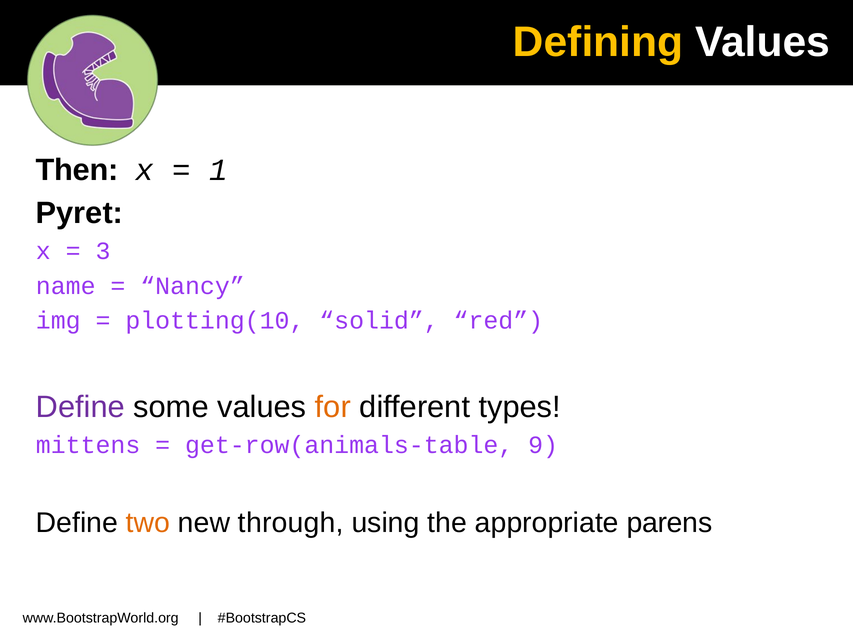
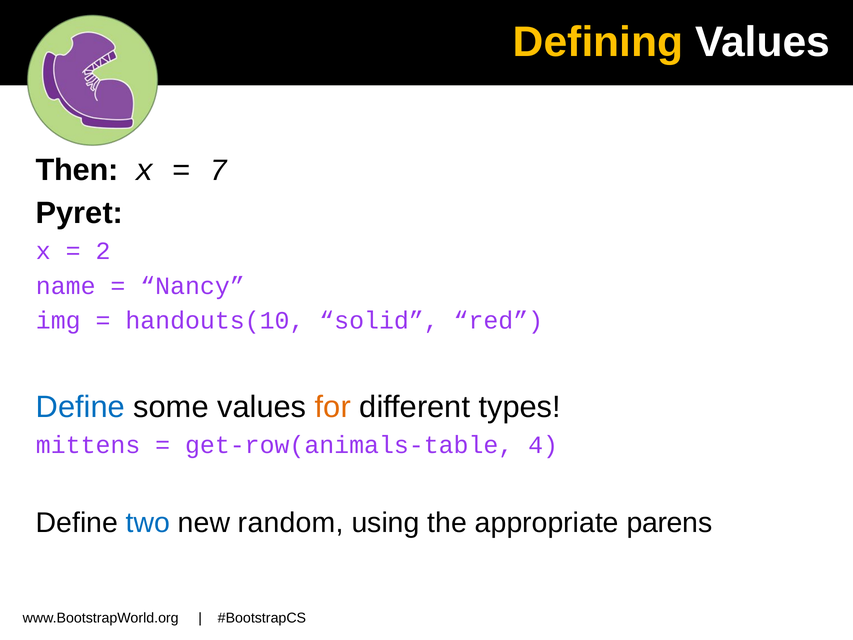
1: 1 -> 7
3: 3 -> 2
plotting(10: plotting(10 -> handouts(10
Define at (80, 407) colour: purple -> blue
9: 9 -> 4
two colour: orange -> blue
through: through -> random
